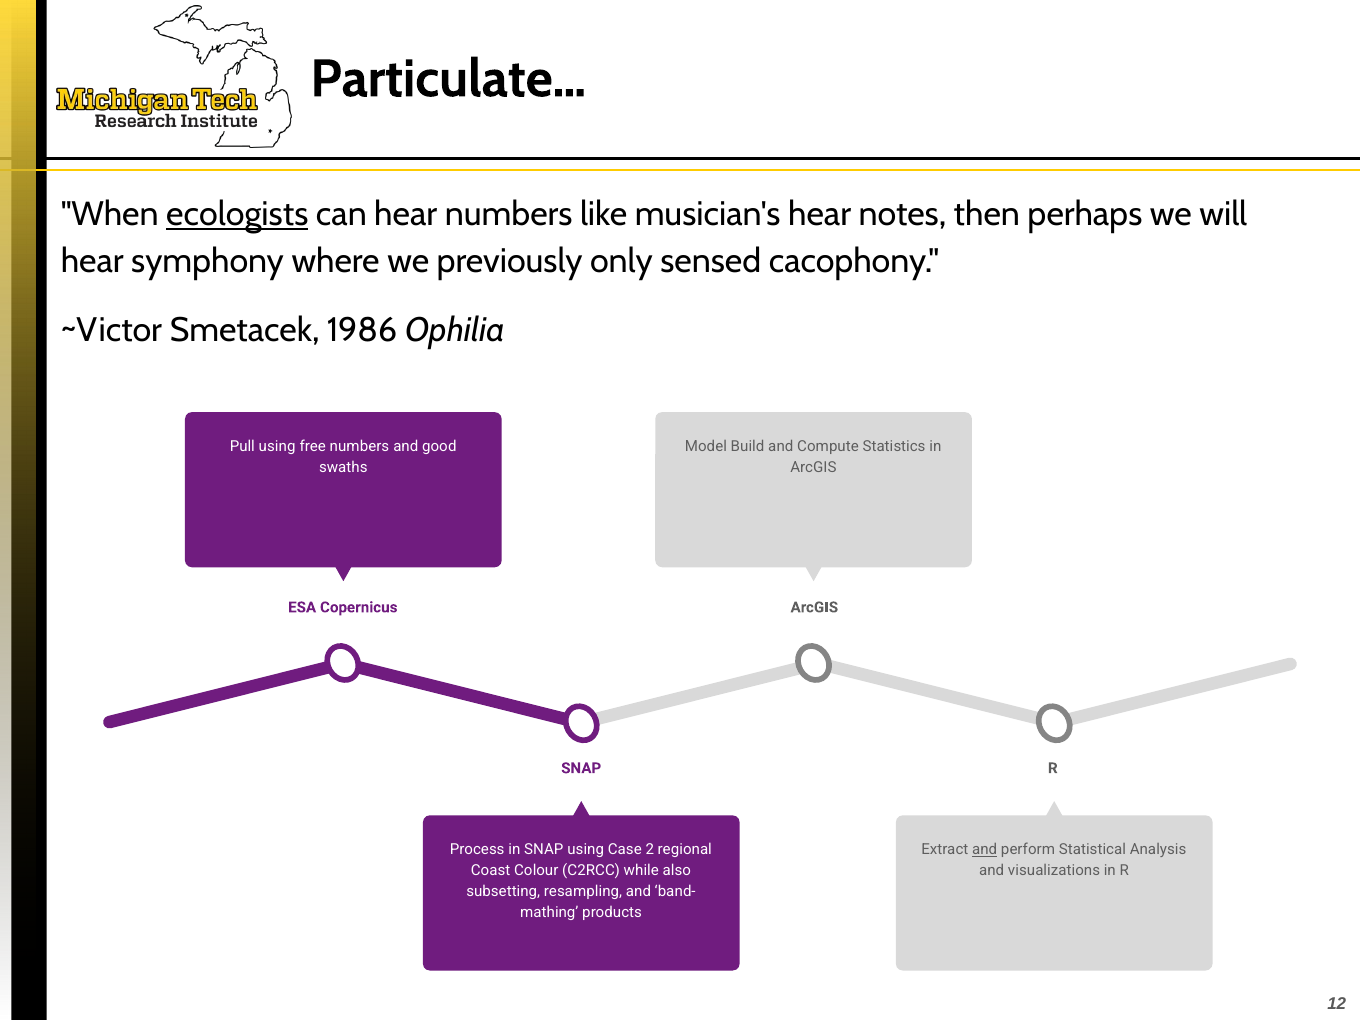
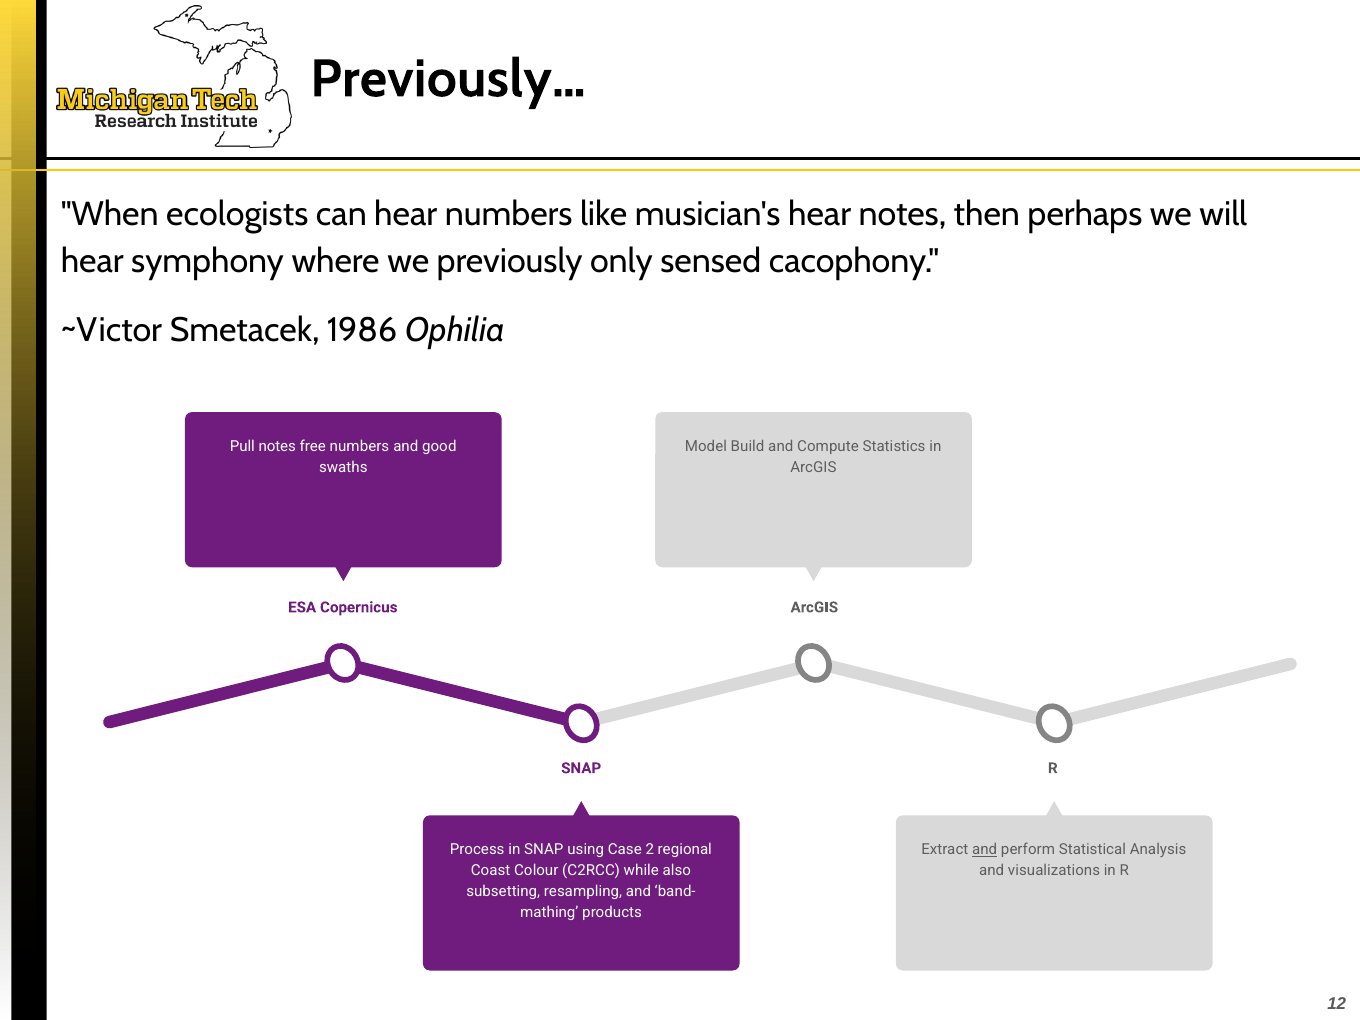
Particulate…: Particulate… -> Previously…
ecologists underline: present -> none
Pull using: using -> notes
